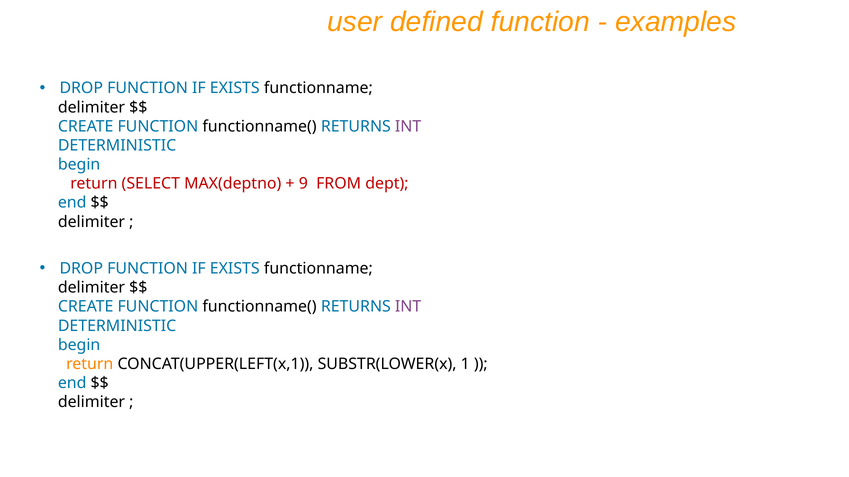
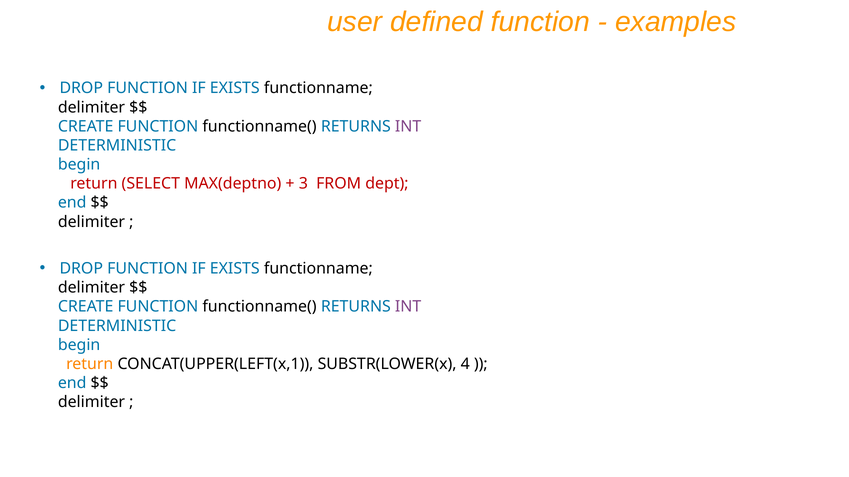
9: 9 -> 3
1: 1 -> 4
